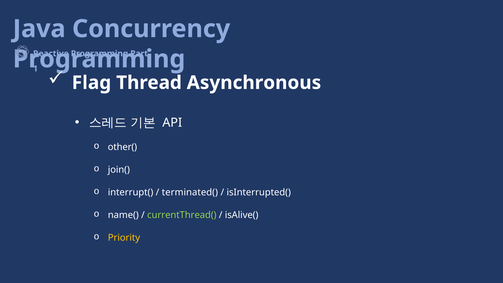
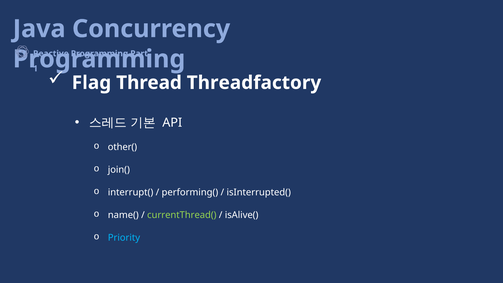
Asynchronous: Asynchronous -> Threadfactory
terminated(: terminated( -> performing(
Priority colour: yellow -> light blue
